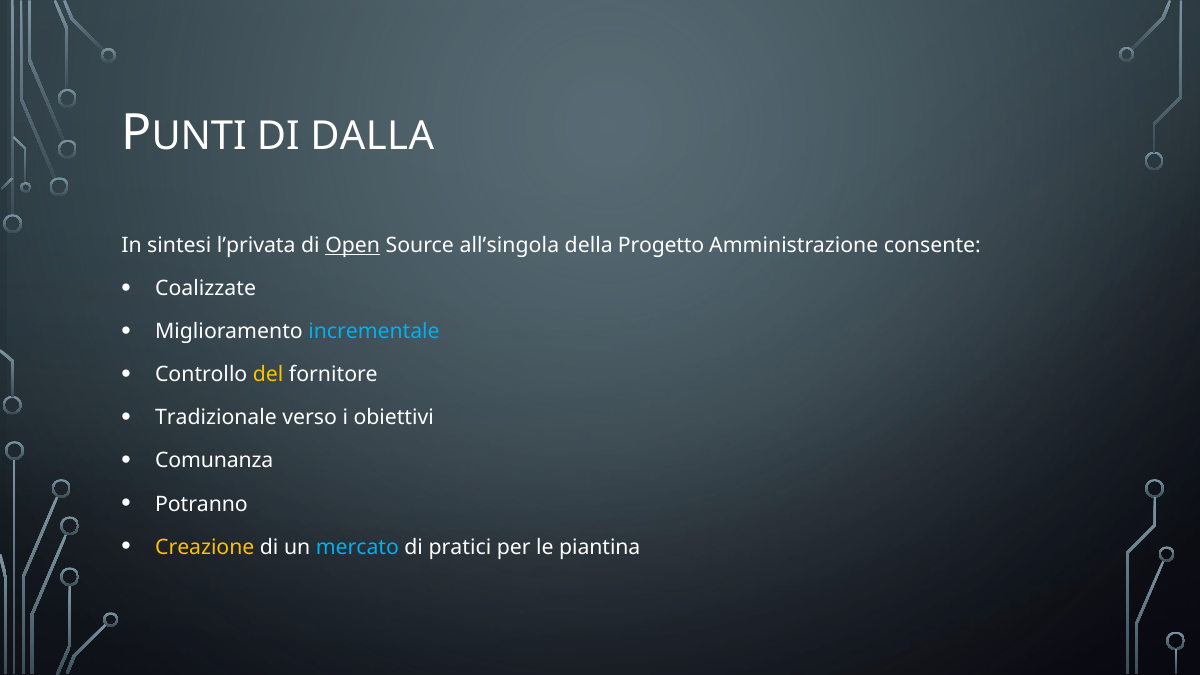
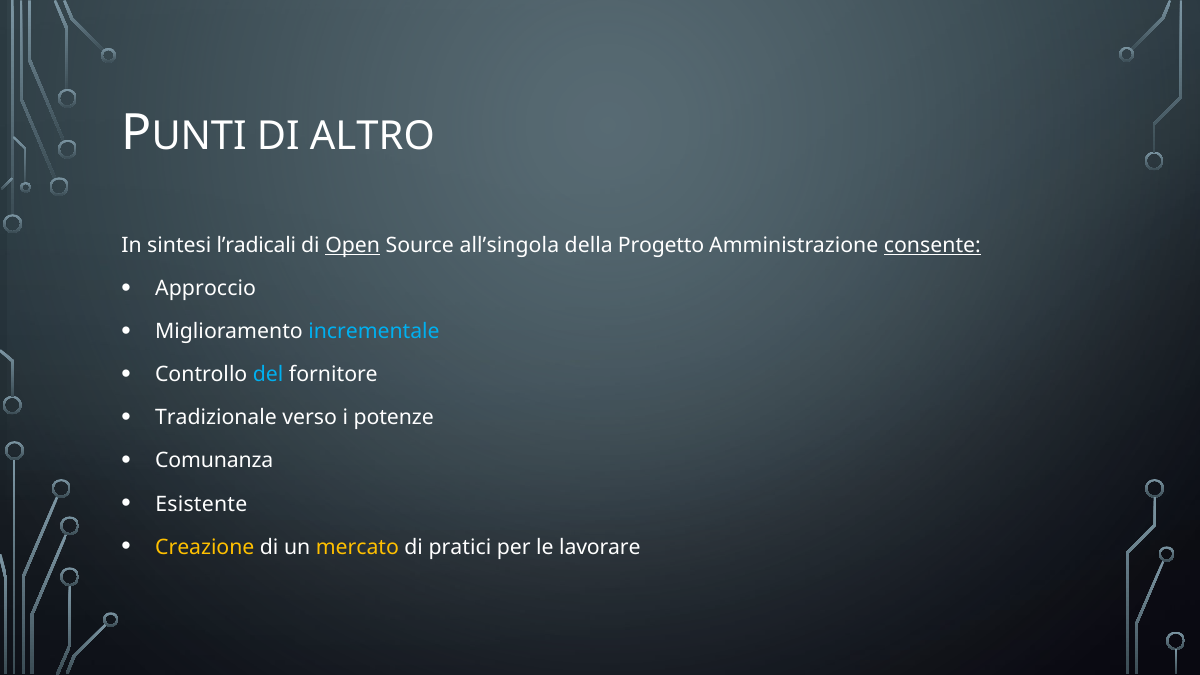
DALLA: DALLA -> ALTRO
l’privata: l’privata -> l’radicali
consente underline: none -> present
Coalizzate: Coalizzate -> Approccio
del colour: yellow -> light blue
obiettivi: obiettivi -> potenze
Potranno: Potranno -> Esistente
mercato colour: light blue -> yellow
piantina: piantina -> lavorare
